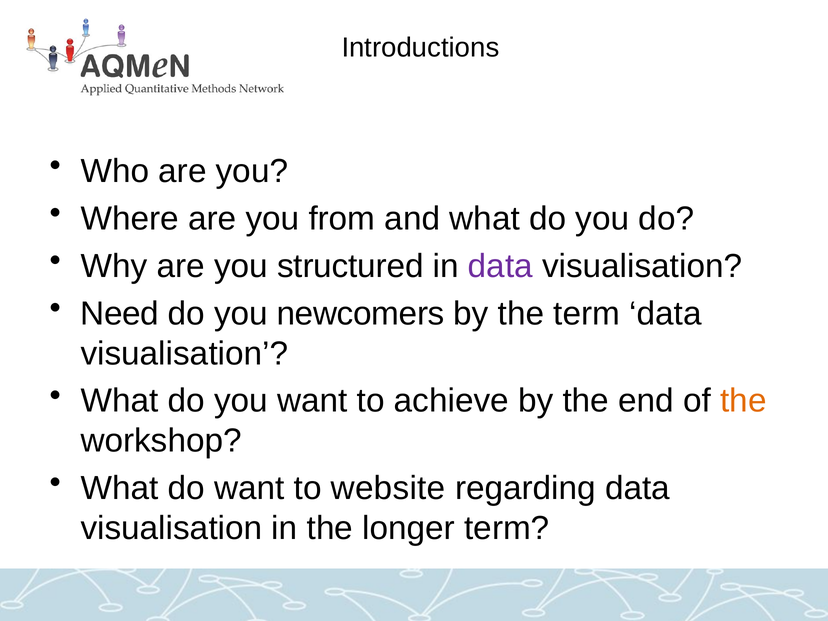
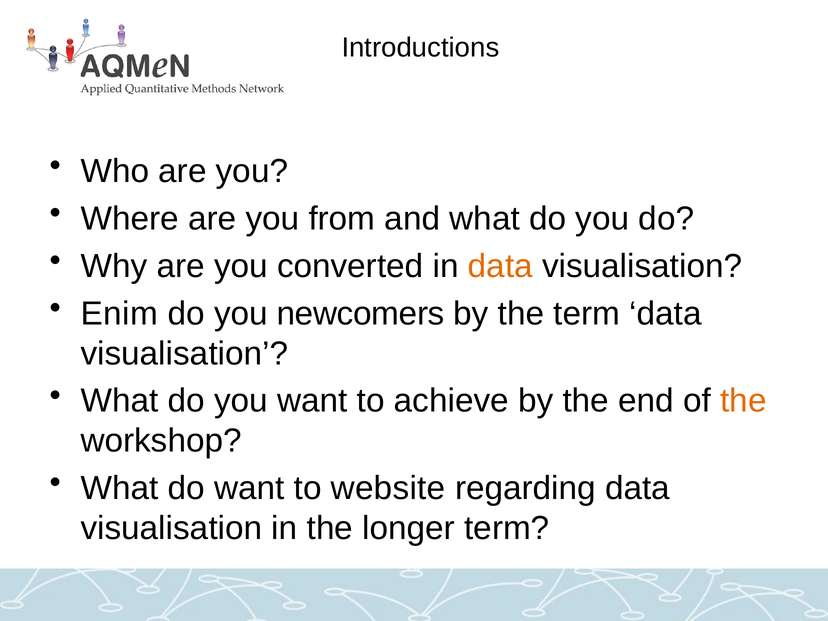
structured: structured -> converted
data at (500, 266) colour: purple -> orange
Need: Need -> Enim
